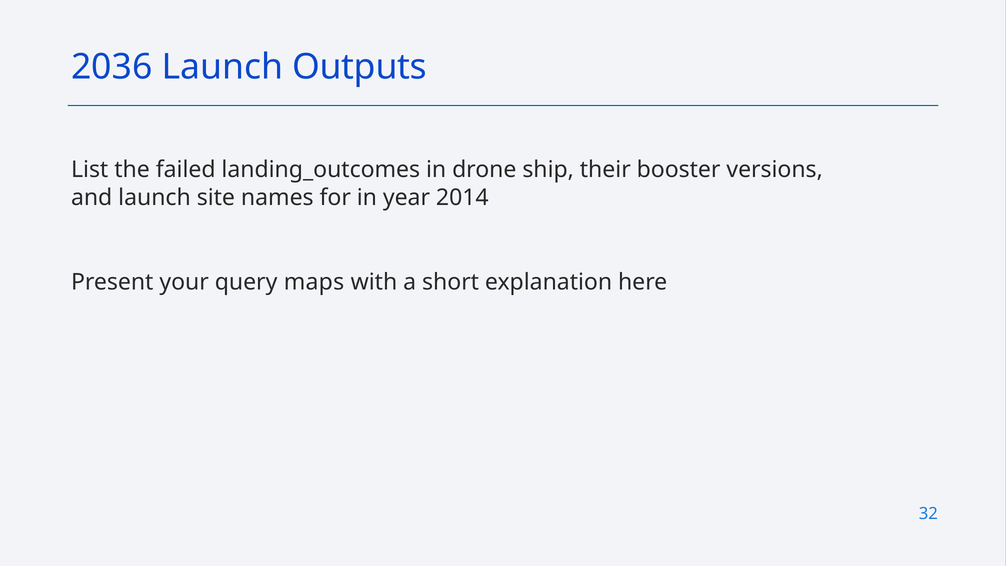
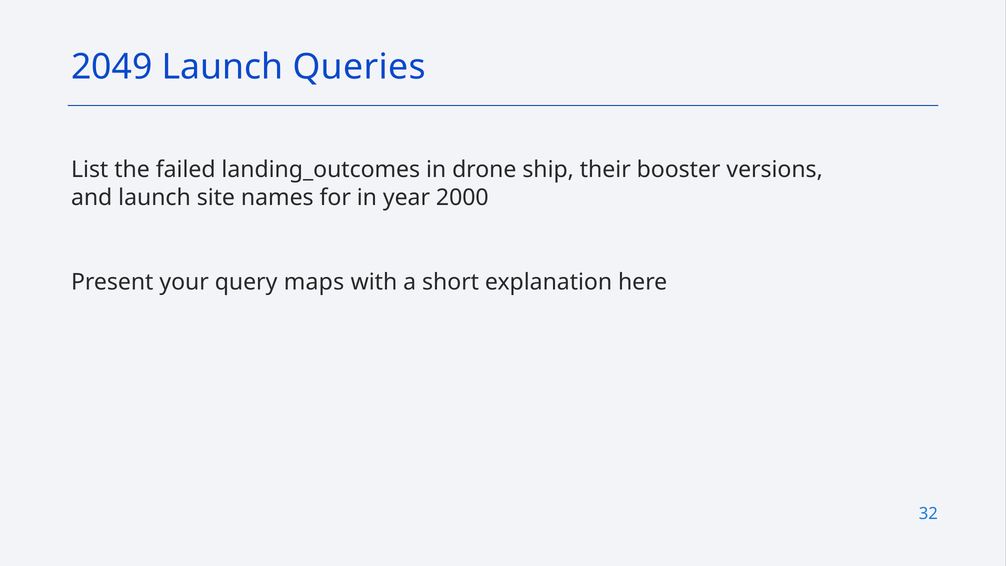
2036: 2036 -> 2049
Outputs: Outputs -> Queries
2014: 2014 -> 2000
